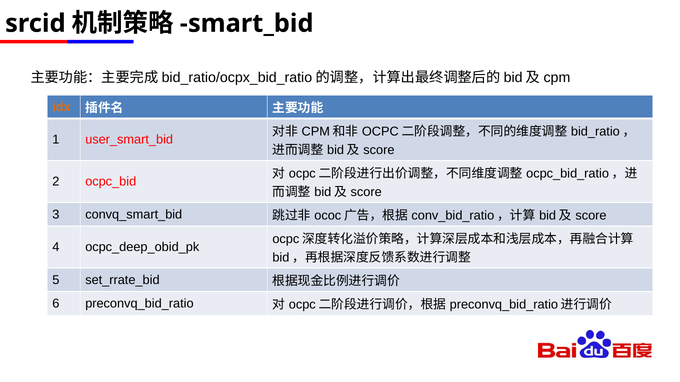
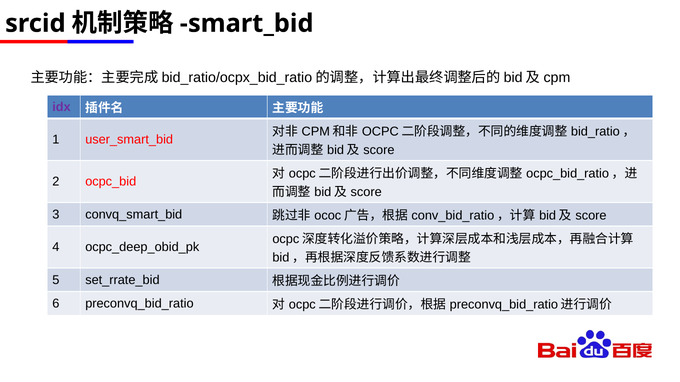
idx colour: orange -> purple
